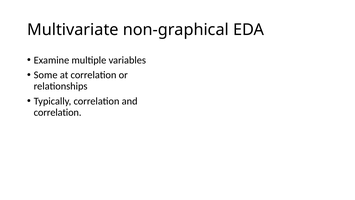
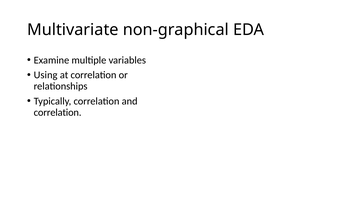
Some: Some -> Using
